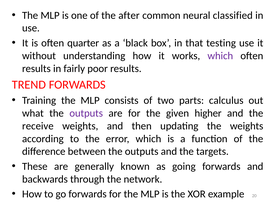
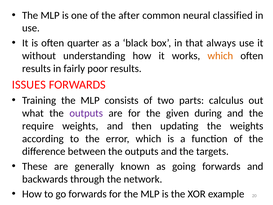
testing: testing -> always
which at (220, 56) colour: purple -> orange
TREND: TREND -> ISSUES
higher: higher -> during
receive: receive -> require
